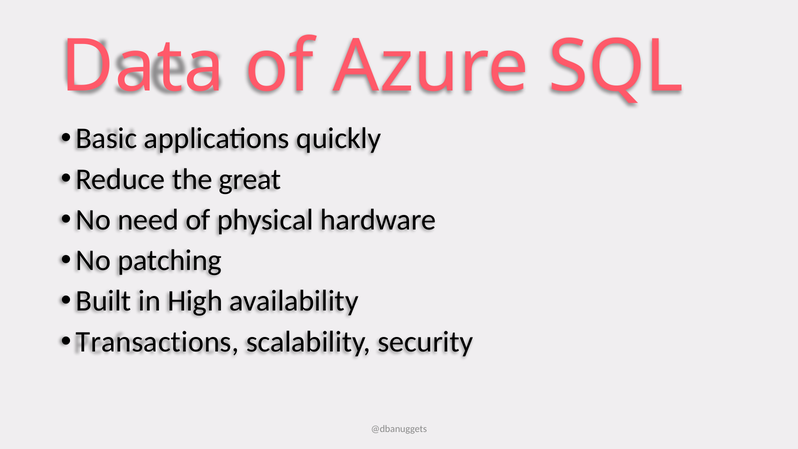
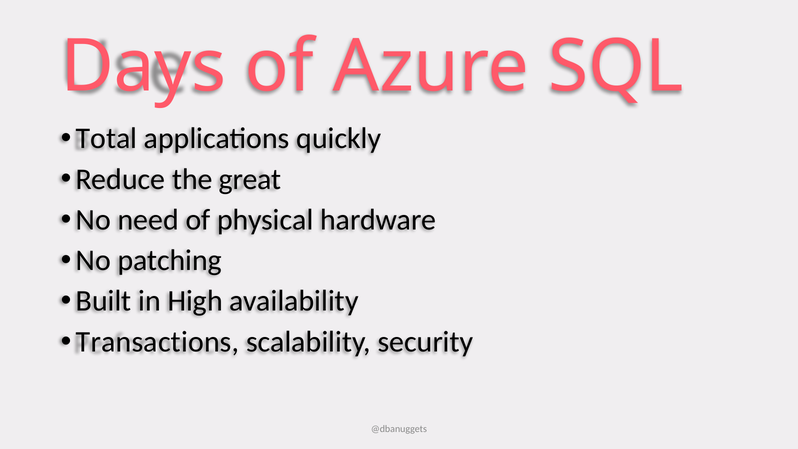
Data: Data -> Days
Basic: Basic -> Total
